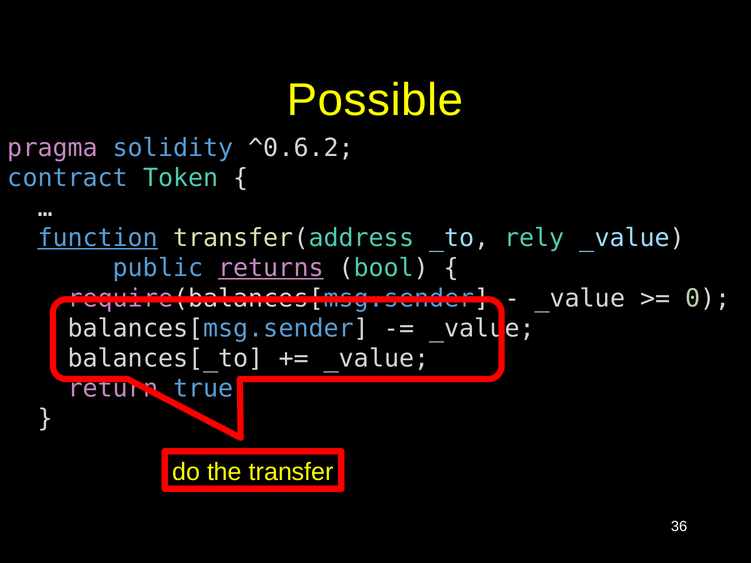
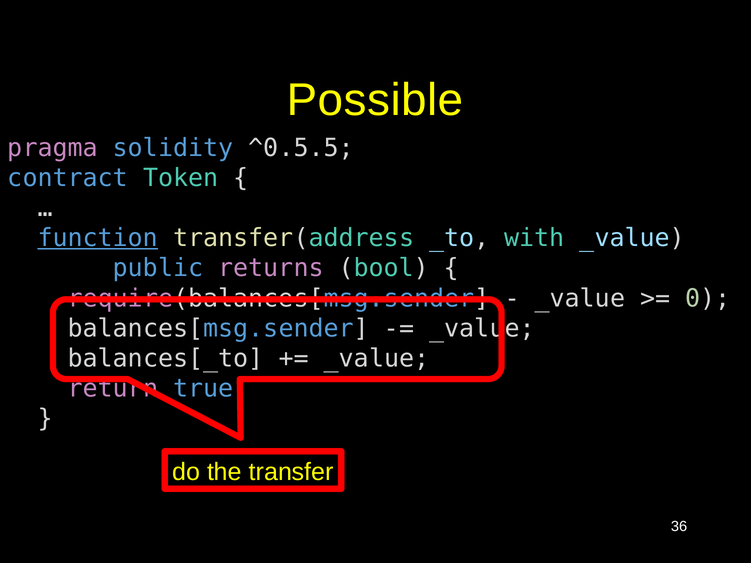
^0.6.2: ^0.6.2 -> ^0.5.5
rely: rely -> with
returns underline: present -> none
